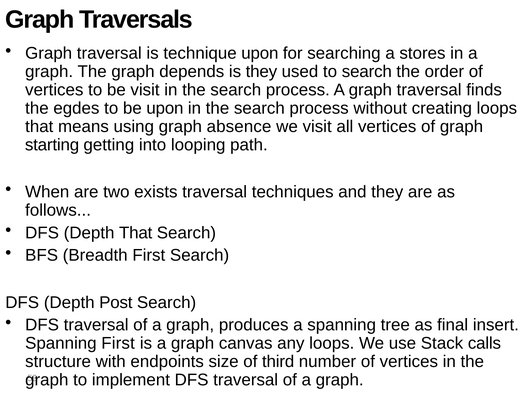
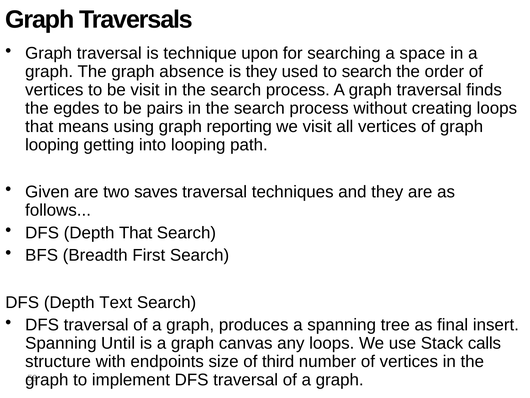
stores: stores -> space
depends: depends -> absence
be upon: upon -> pairs
absence: absence -> reporting
starting at (52, 145): starting -> looping
When: When -> Given
exists: exists -> saves
Post: Post -> Text
Spanning First: First -> Until
